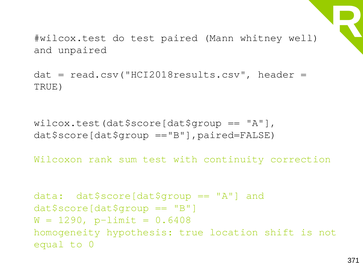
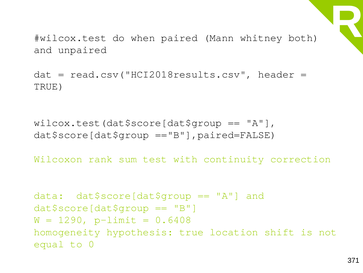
do test: test -> when
well: well -> both
